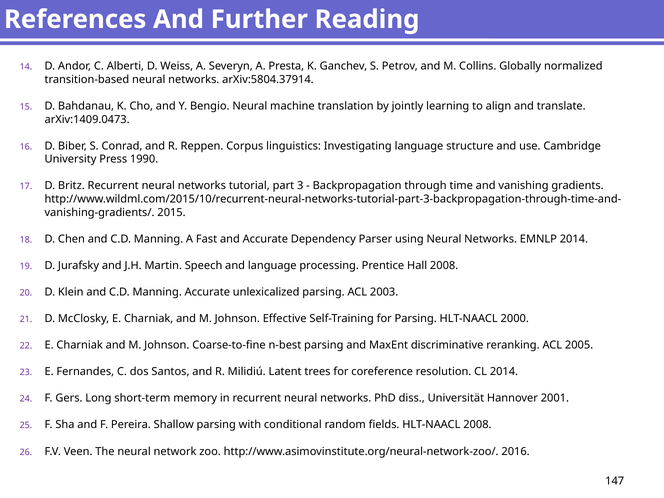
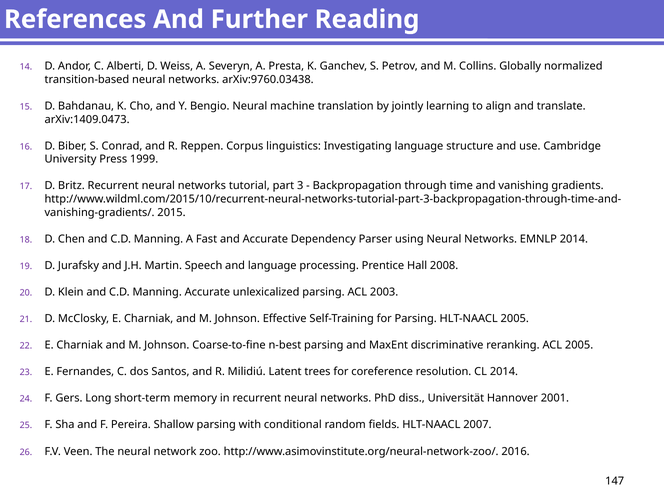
arXiv:5804.37914: arXiv:5804.37914 -> arXiv:9760.03438
1990: 1990 -> 1999
HLT-NAACL 2000: 2000 -> 2005
HLT-NAACL 2008: 2008 -> 2007
